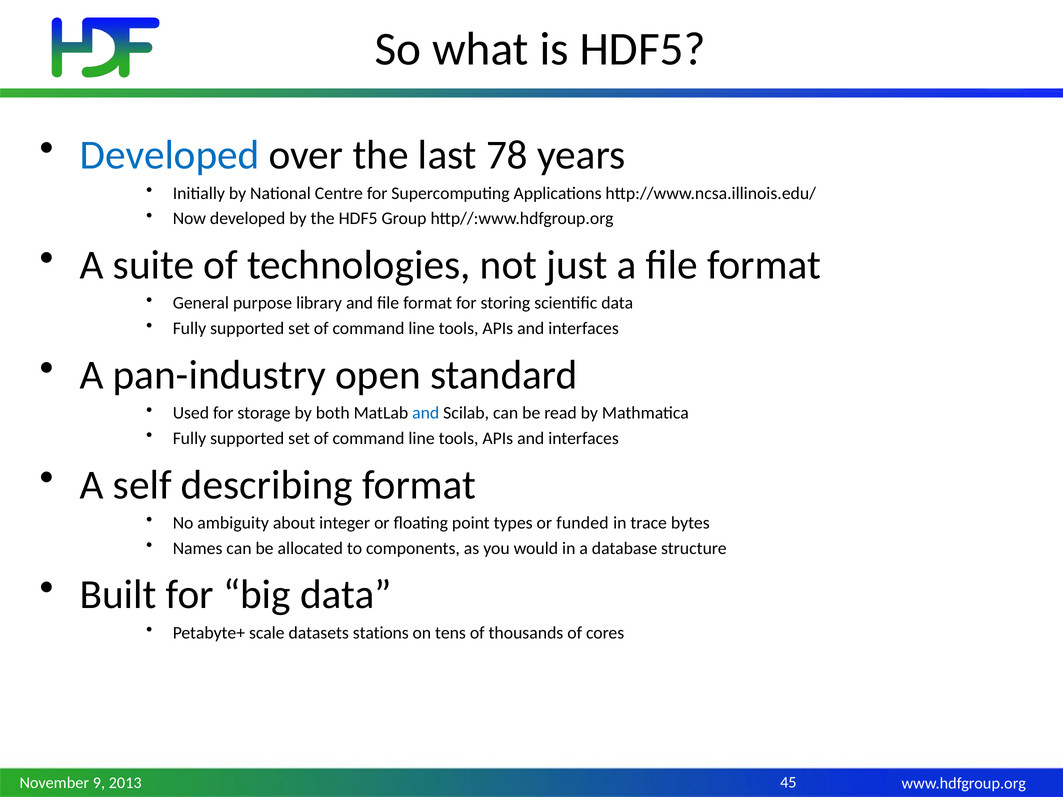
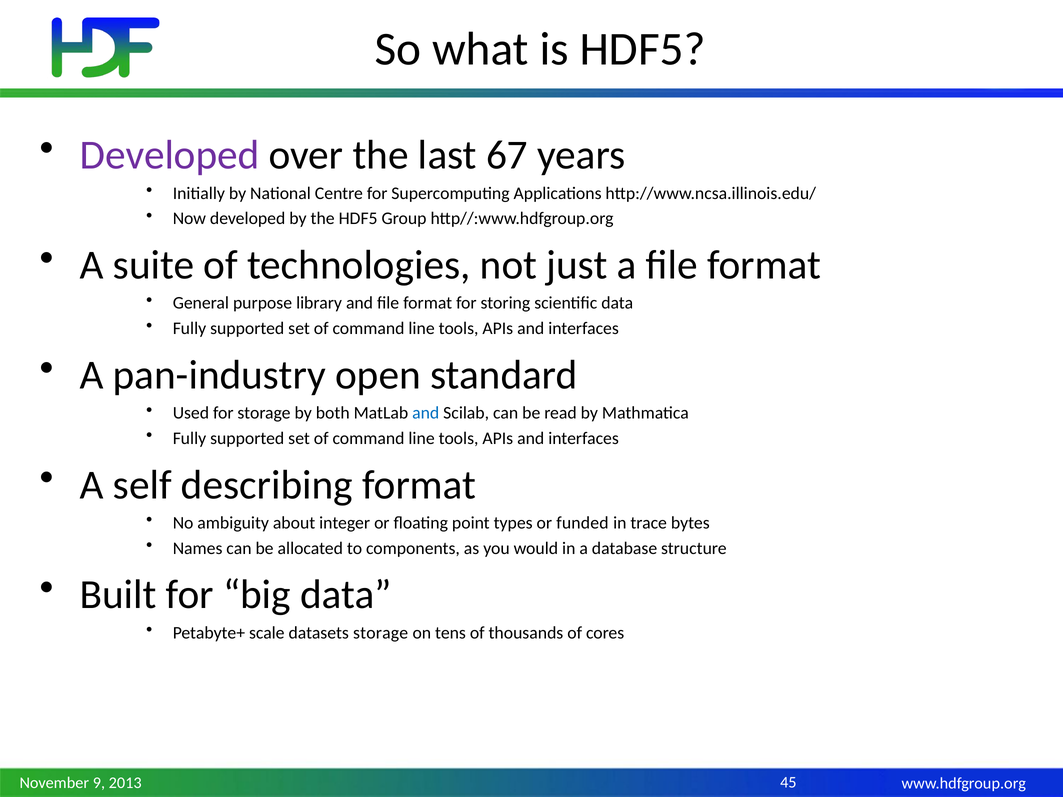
Developed at (170, 155) colour: blue -> purple
78: 78 -> 67
datasets stations: stations -> storage
